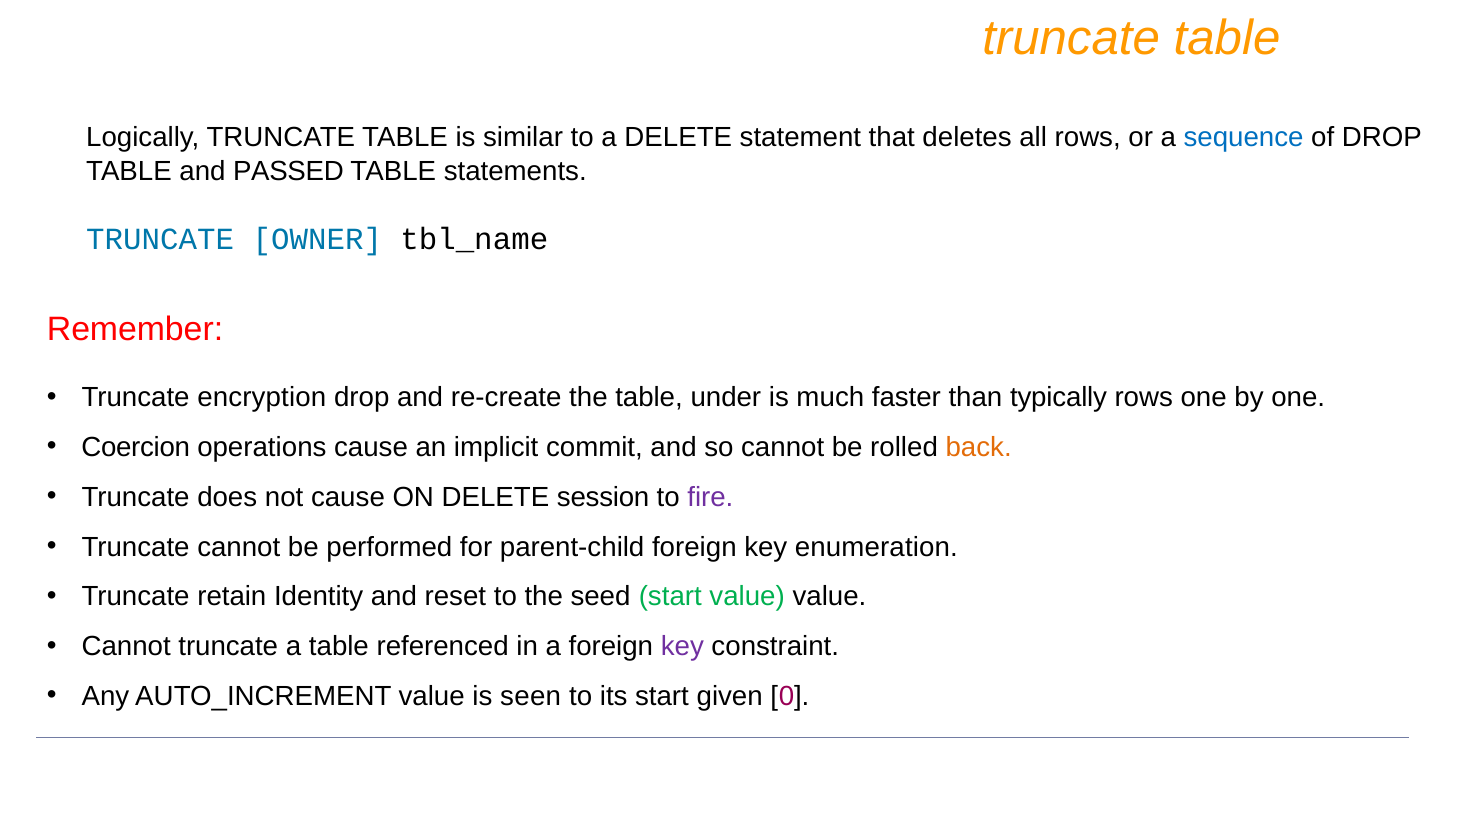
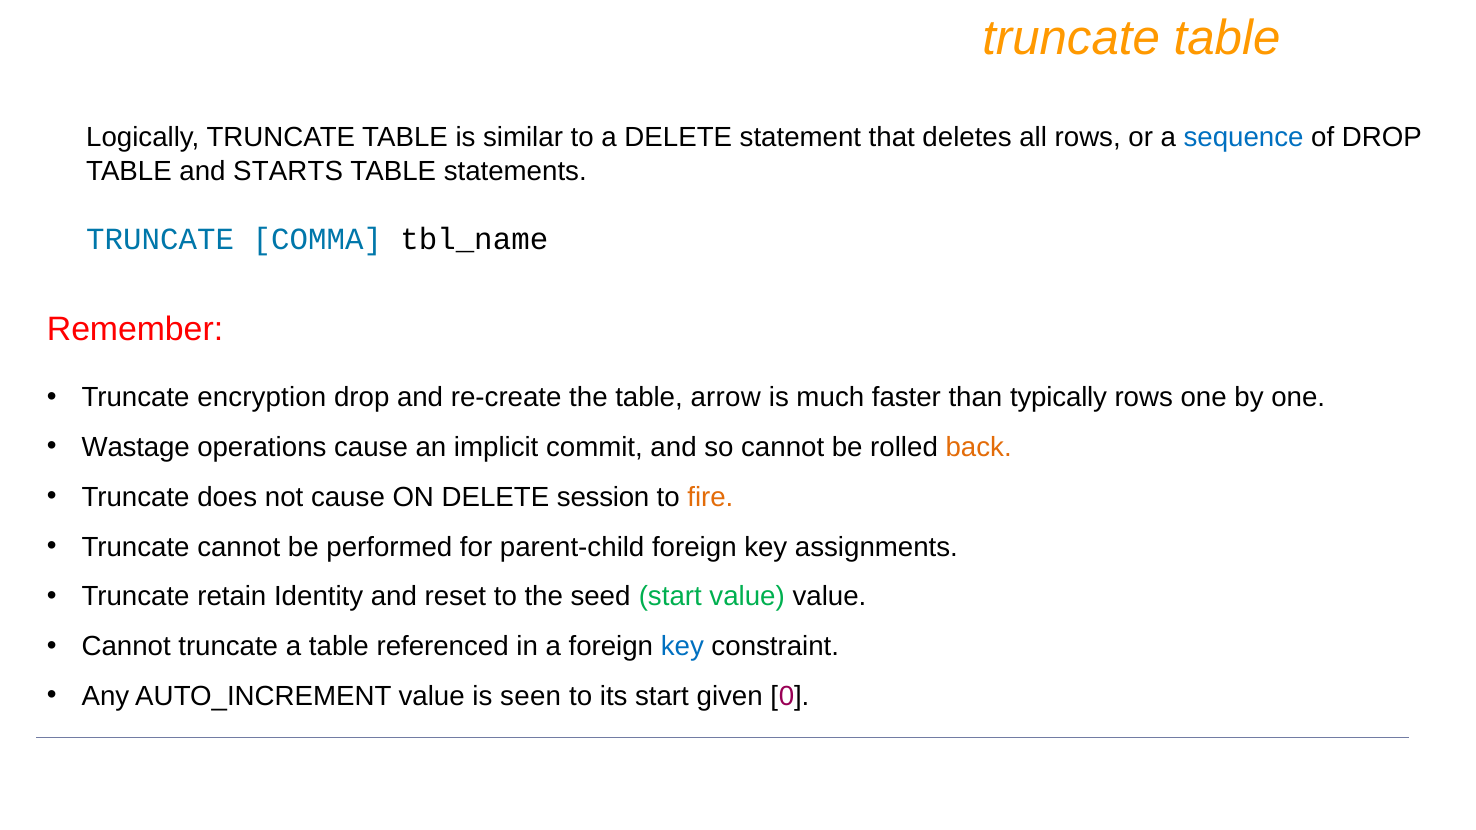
PASSED: PASSED -> STARTS
OWNER: OWNER -> COMMA
under: under -> arrow
Coercion: Coercion -> Wastage
fire colour: purple -> orange
enumeration: enumeration -> assignments
key at (682, 647) colour: purple -> blue
